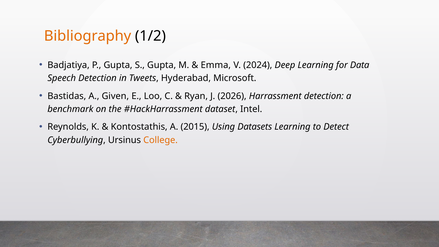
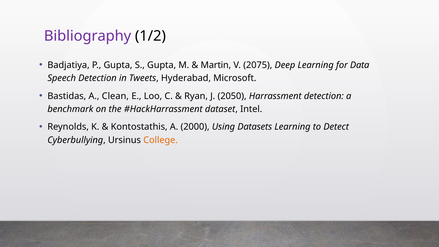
Bibliography colour: orange -> purple
Emma: Emma -> Martin
2024: 2024 -> 2075
Given: Given -> Clean
2026: 2026 -> 2050
2015: 2015 -> 2000
